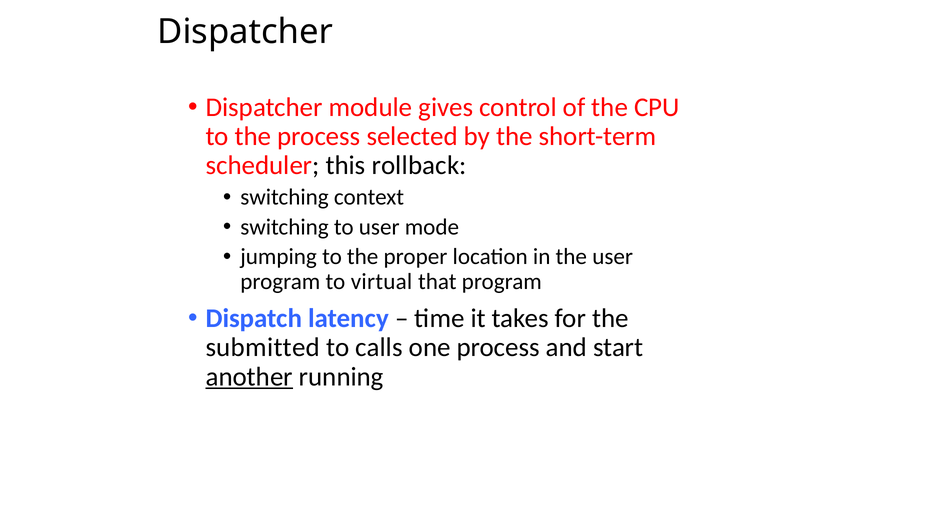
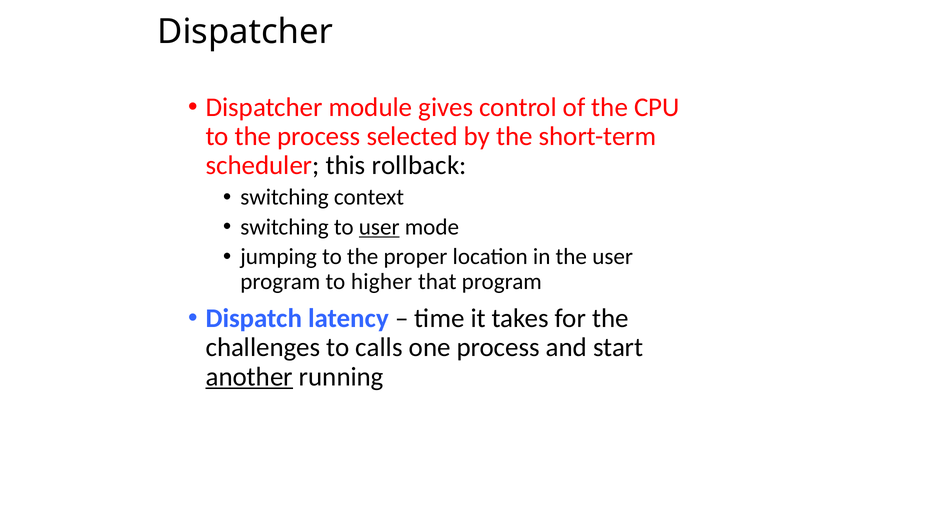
user at (379, 227) underline: none -> present
virtual: virtual -> higher
submitted: submitted -> challenges
